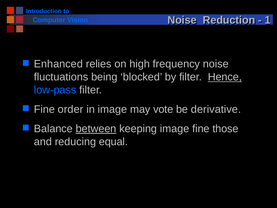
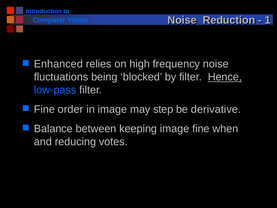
vote: vote -> step
between underline: present -> none
those: those -> when
equal: equal -> votes
